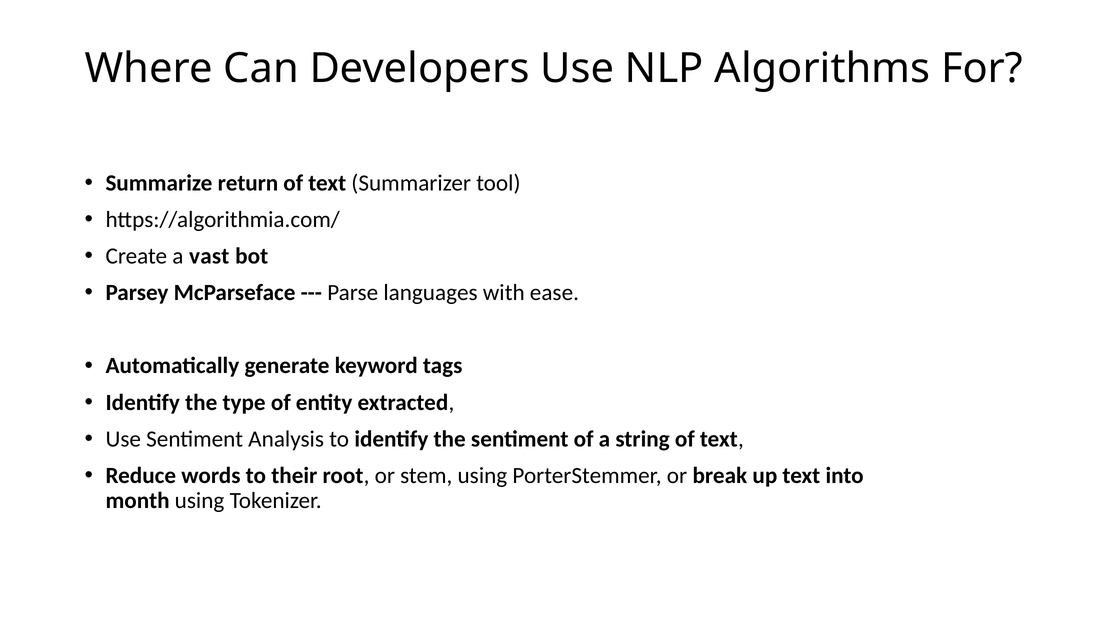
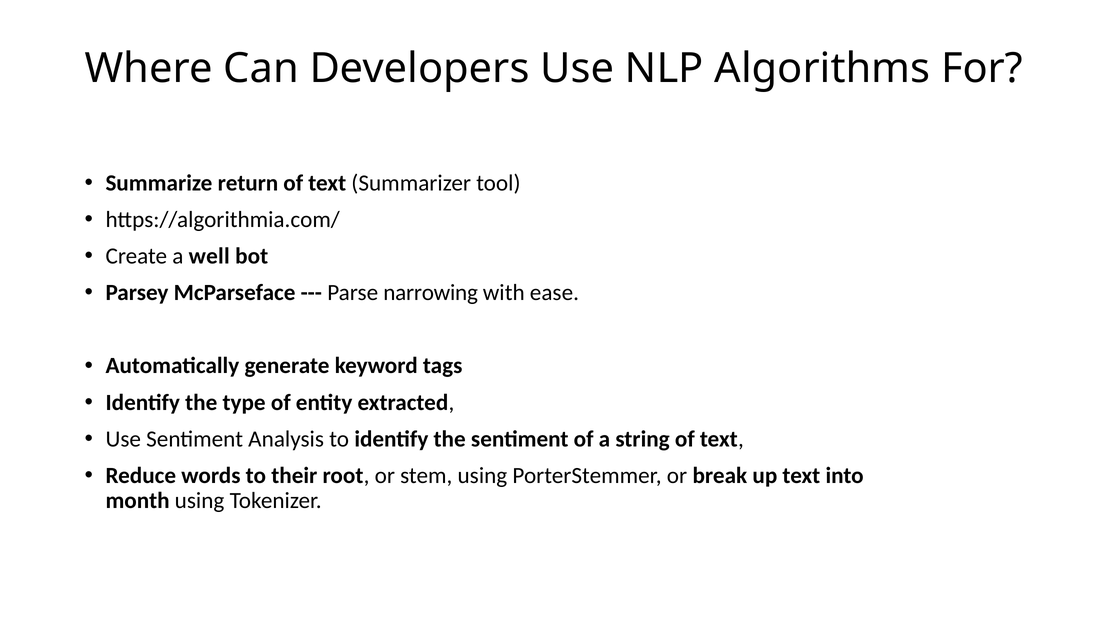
vast: vast -> well
languages: languages -> narrowing
